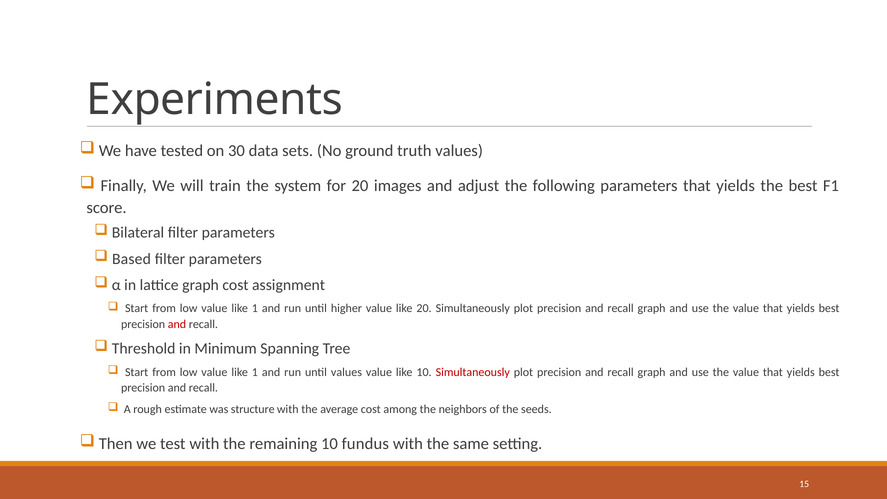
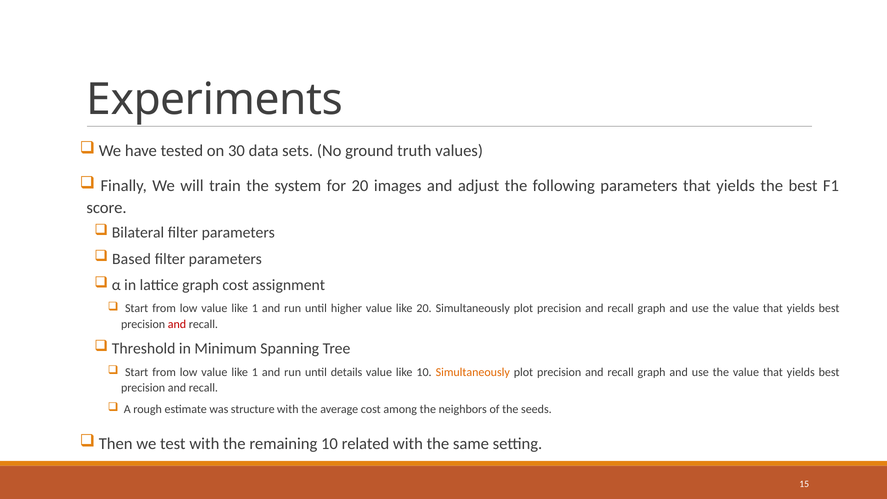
until values: values -> details
Simultaneously at (473, 372) colour: red -> orange
fundus: fundus -> related
